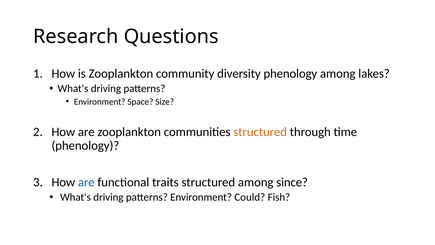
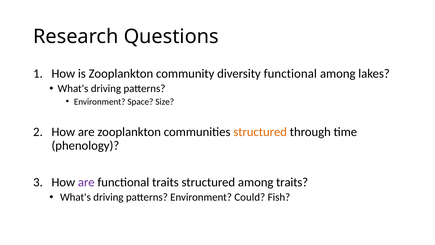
diversity phenology: phenology -> functional
are at (86, 182) colour: blue -> purple
among since: since -> traits
